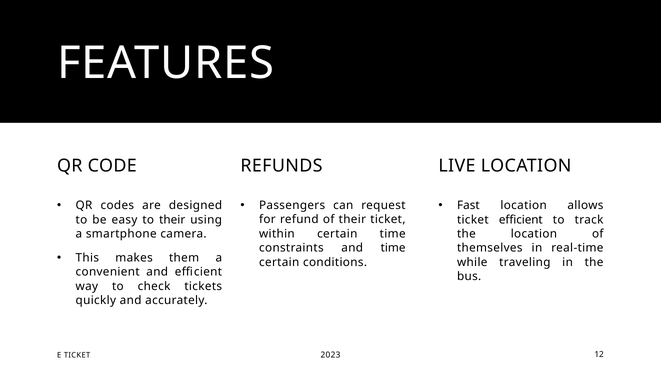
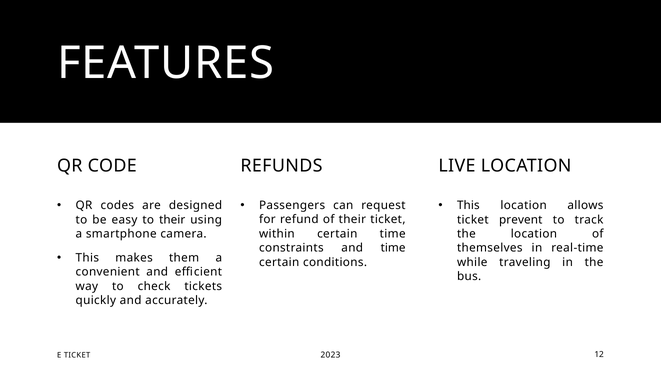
Fast at (468, 205): Fast -> This
ticket efficient: efficient -> prevent
